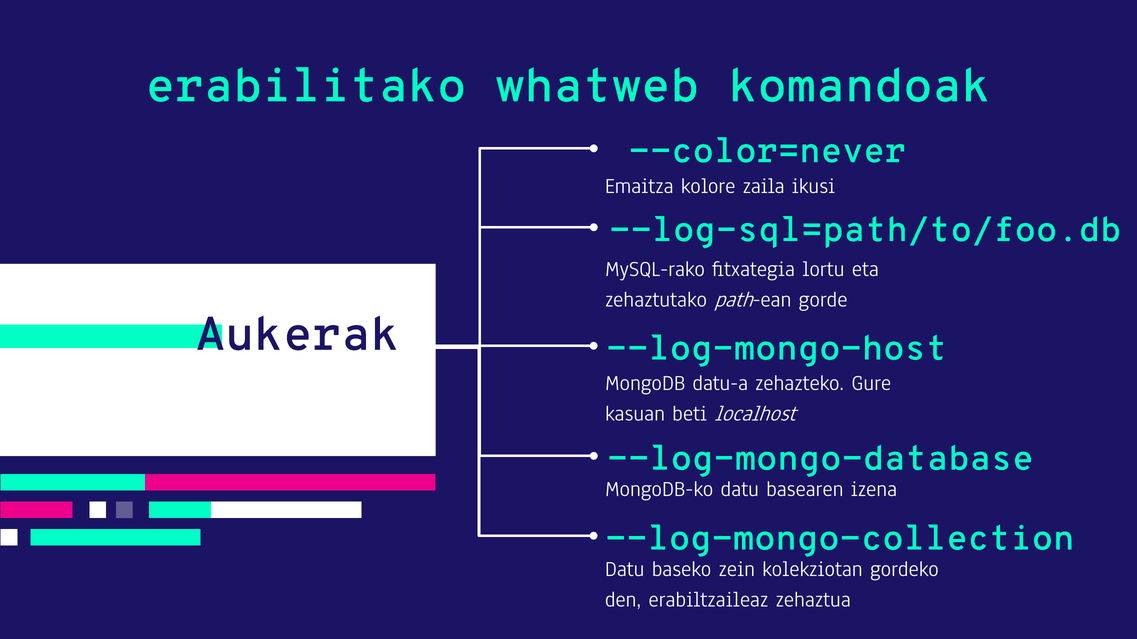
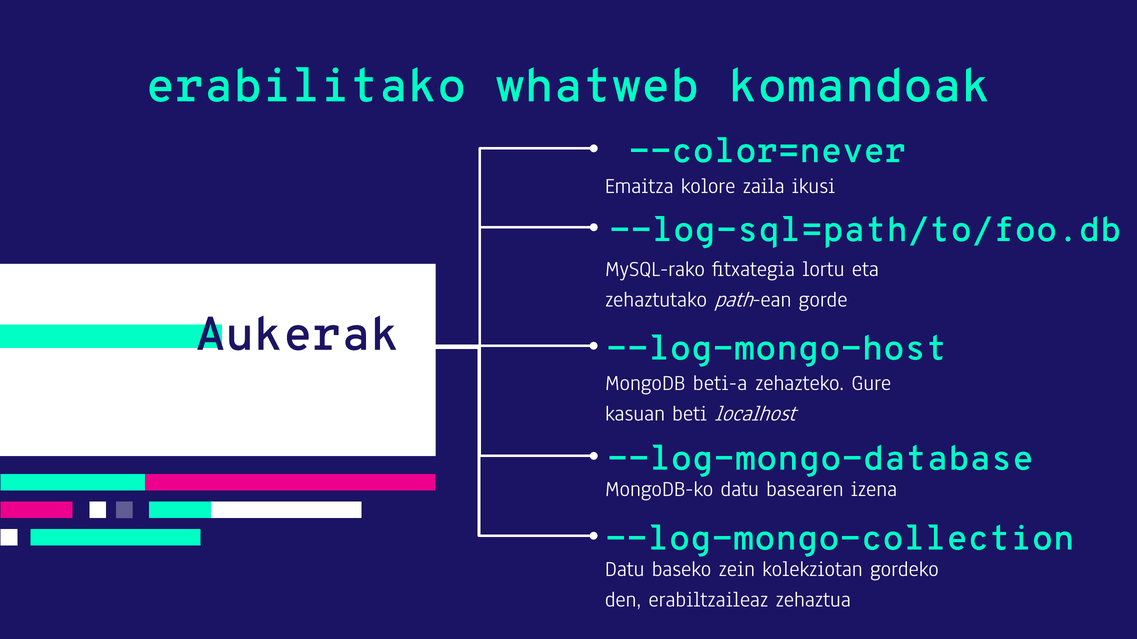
datu-a: datu-a -> beti-a
